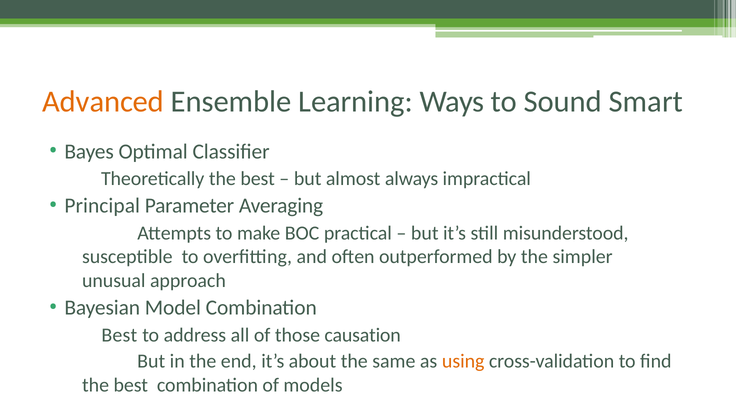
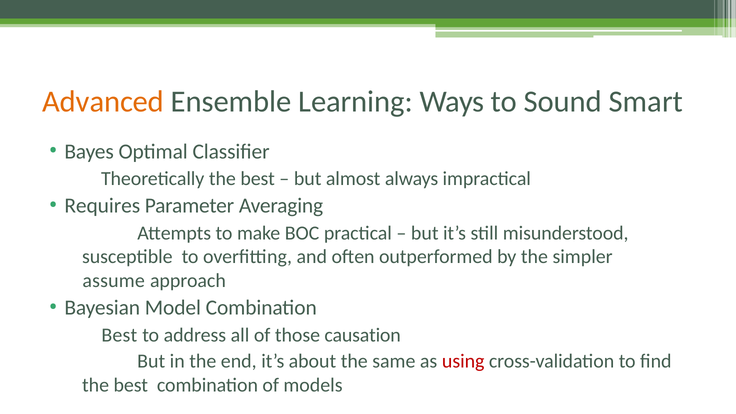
Principal: Principal -> Requires
unusual: unusual -> assume
using colour: orange -> red
